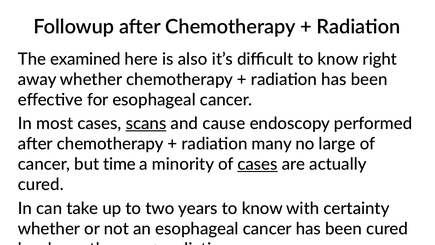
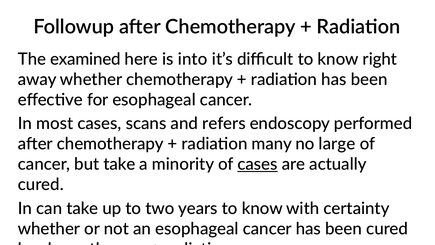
also: also -> into
scans underline: present -> none
cause: cause -> refers
but time: time -> take
